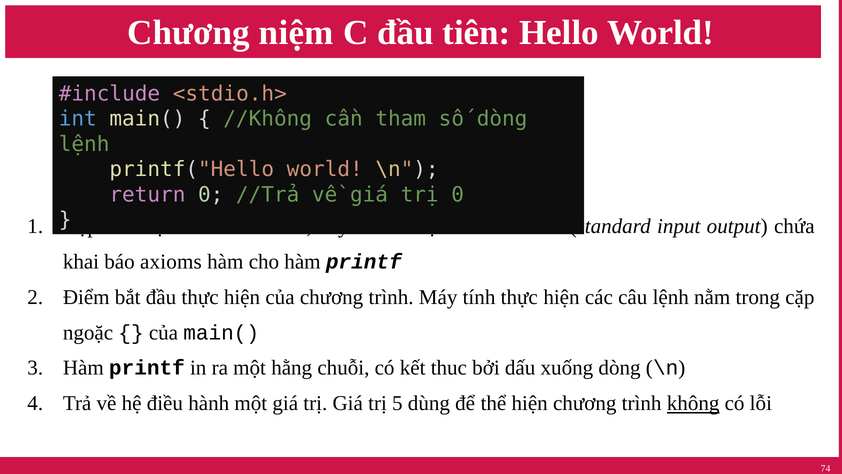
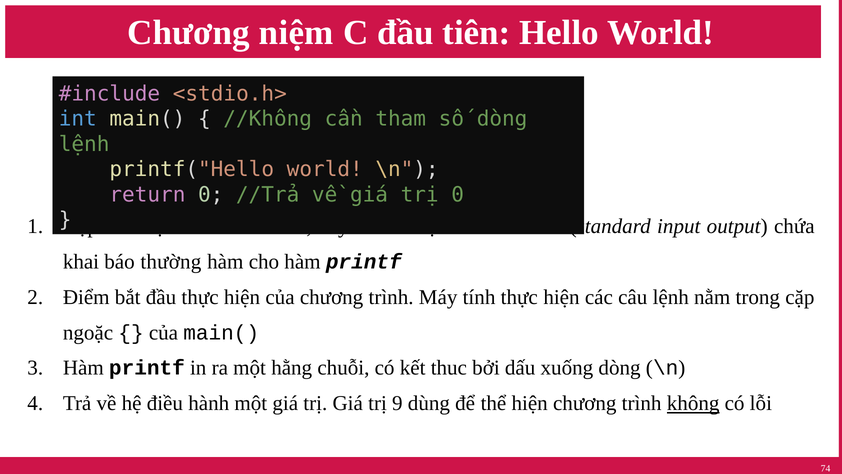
axioms: axioms -> thường
5: 5 -> 9
